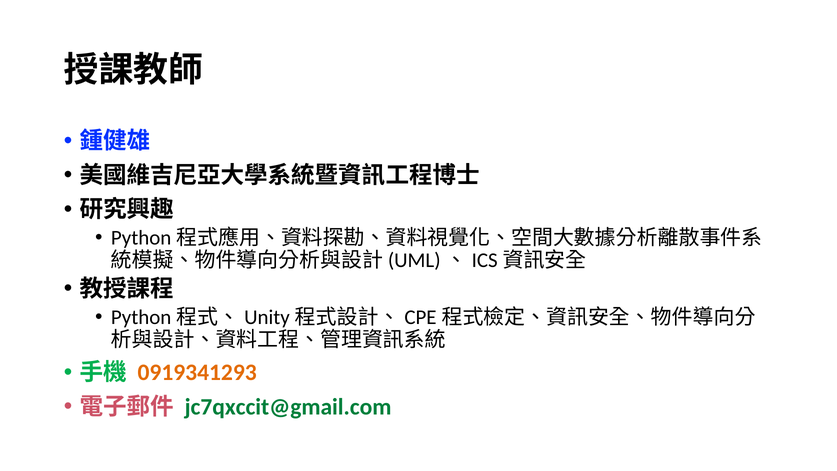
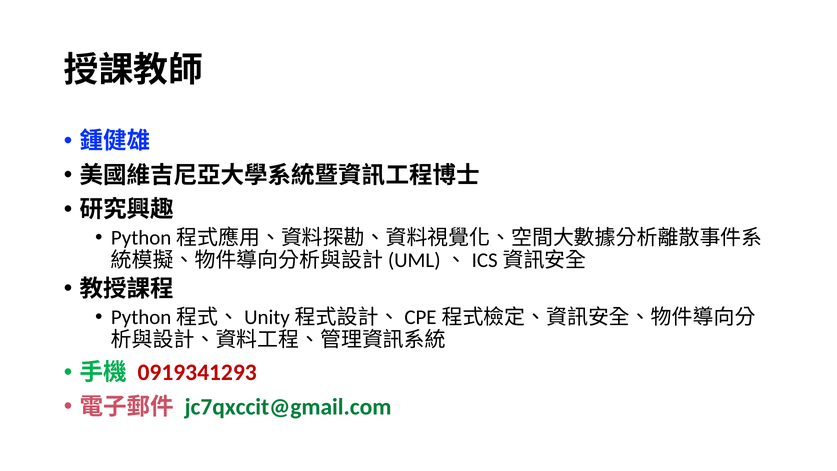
0919341293 colour: orange -> red
